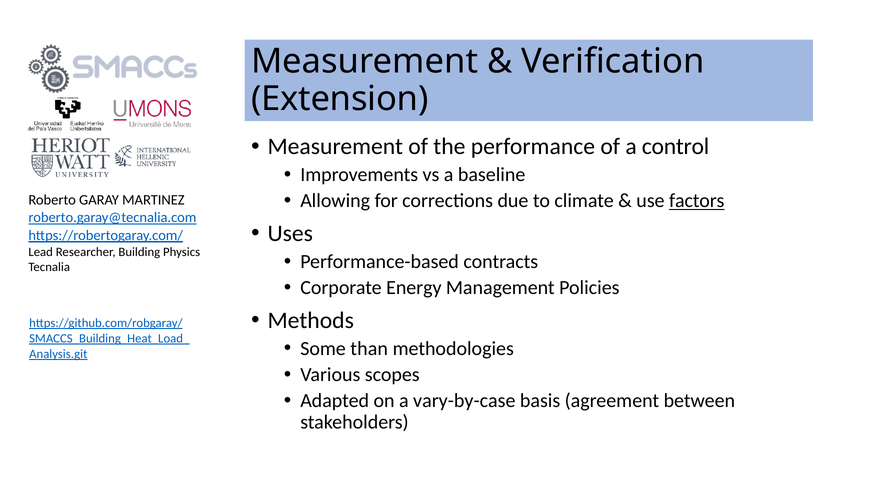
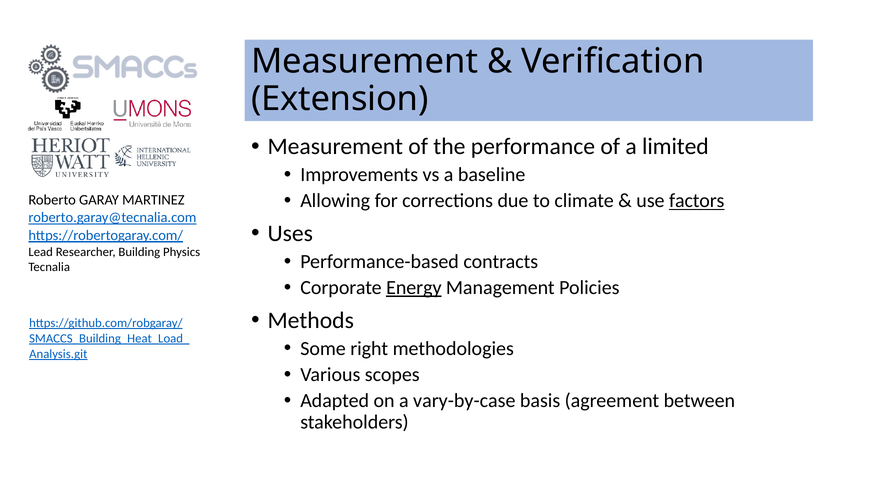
control: control -> limited
Energy underline: none -> present
than: than -> right
